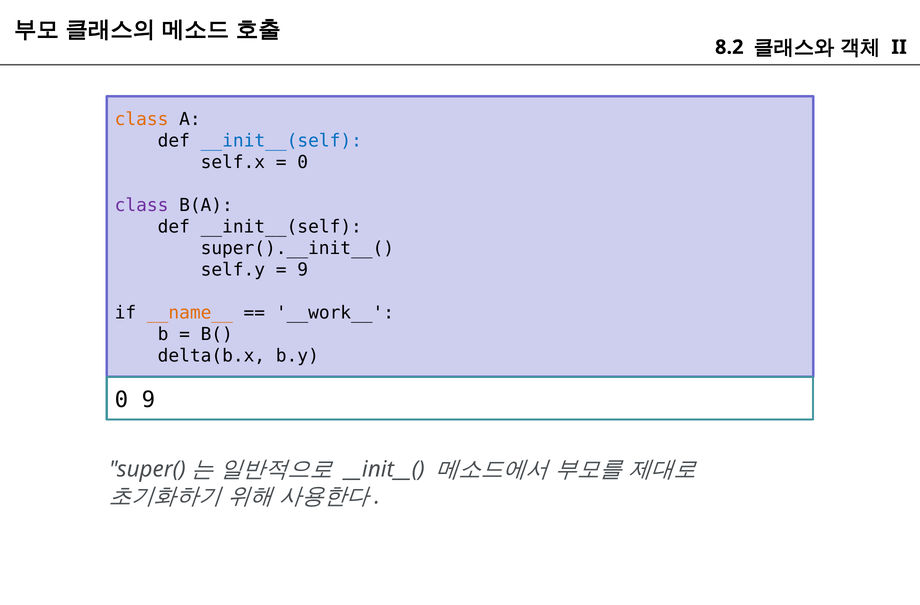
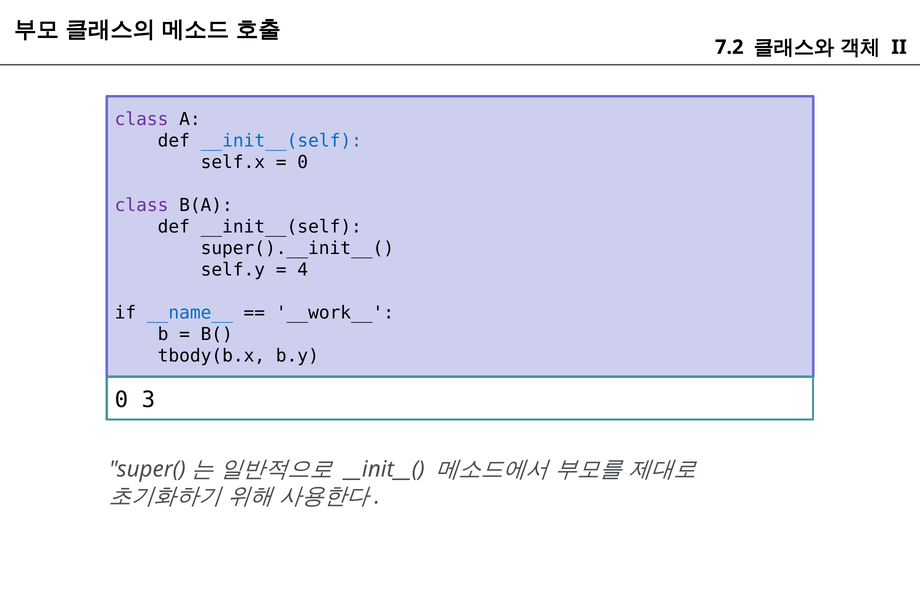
8.2: 8.2 -> 7.2
class at (142, 119) colour: orange -> purple
9 at (303, 270): 9 -> 4
__name__ colour: orange -> blue
delta(b.x: delta(b.x -> tbody(b.x
0 9: 9 -> 3
